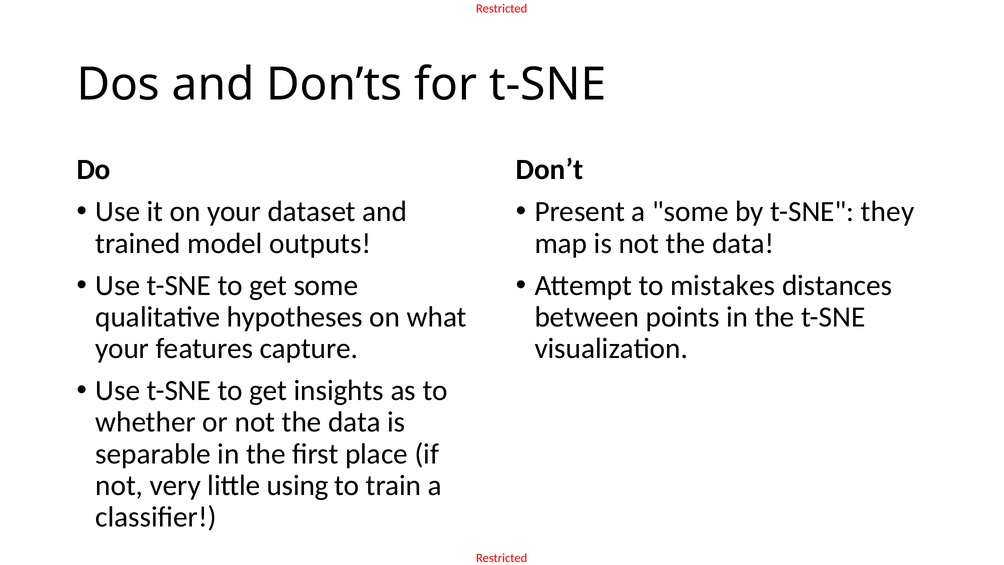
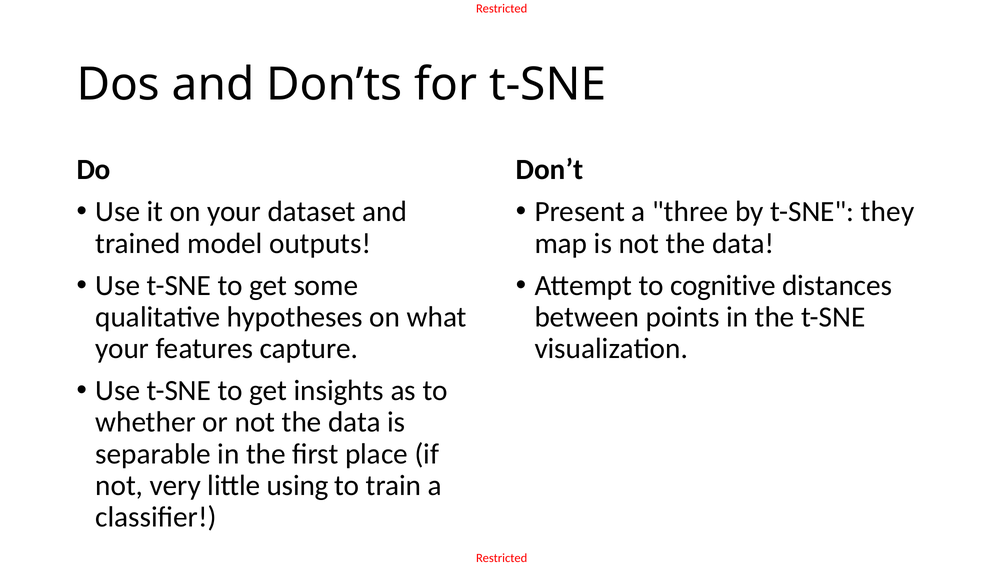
a some: some -> three
mistakes: mistakes -> cognitive
